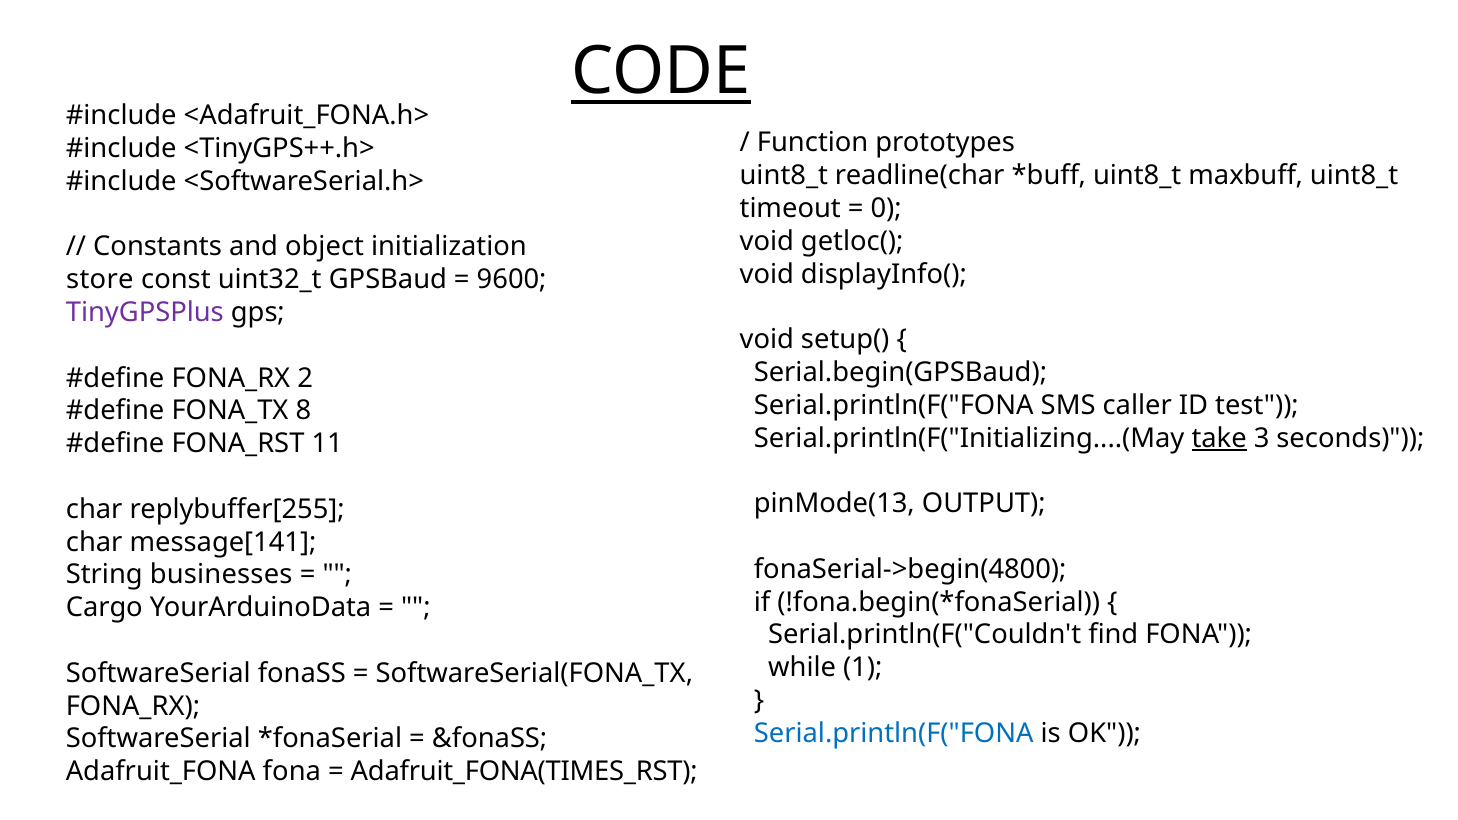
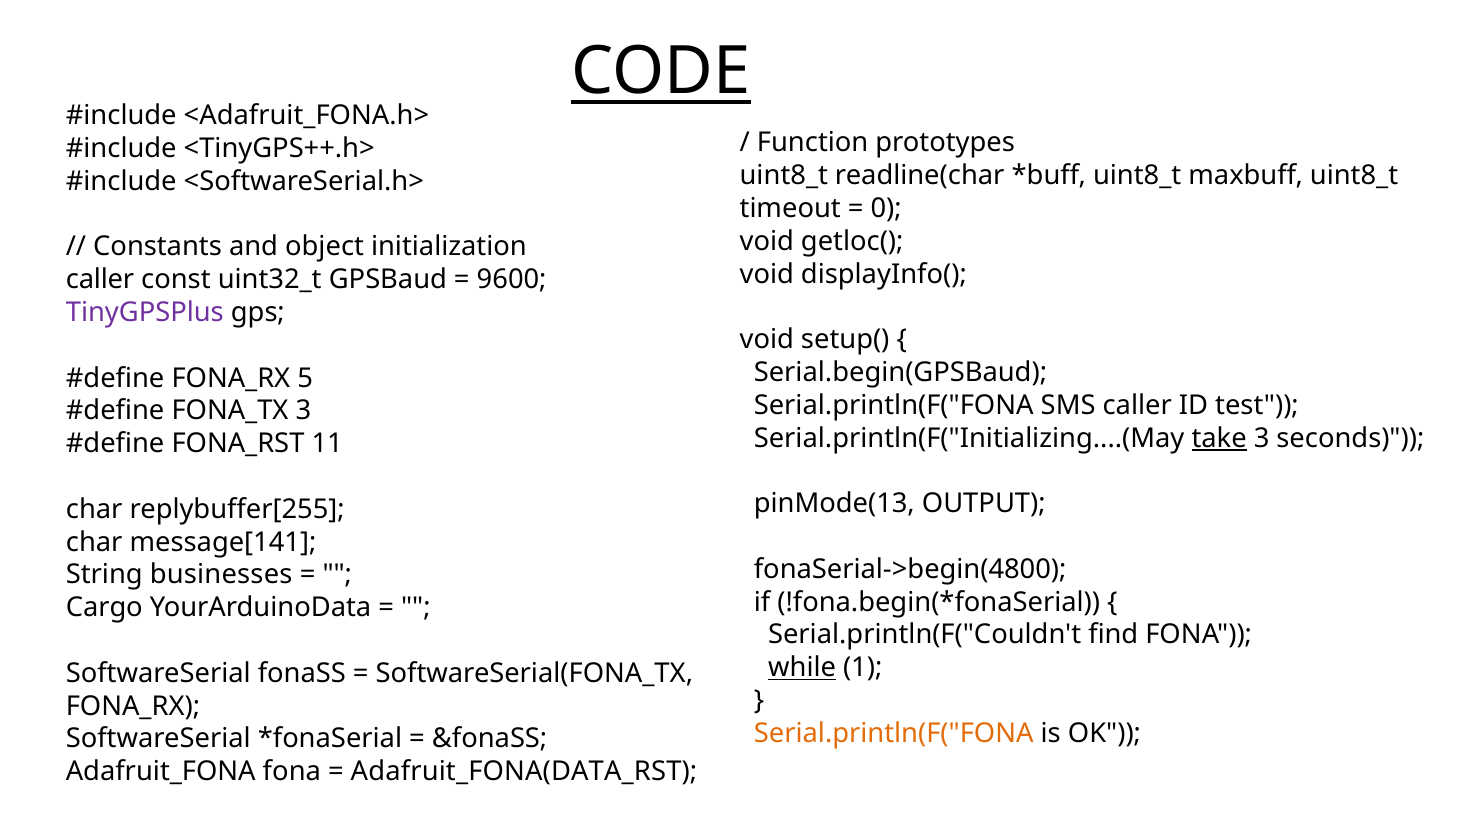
store at (100, 280): store -> caller
2: 2 -> 5
FONA_TX 8: 8 -> 3
while underline: none -> present
Serial.println(F("FONA at (894, 733) colour: blue -> orange
Adafruit_FONA(TIMES_RST: Adafruit_FONA(TIMES_RST -> Adafruit_FONA(DATA_RST
